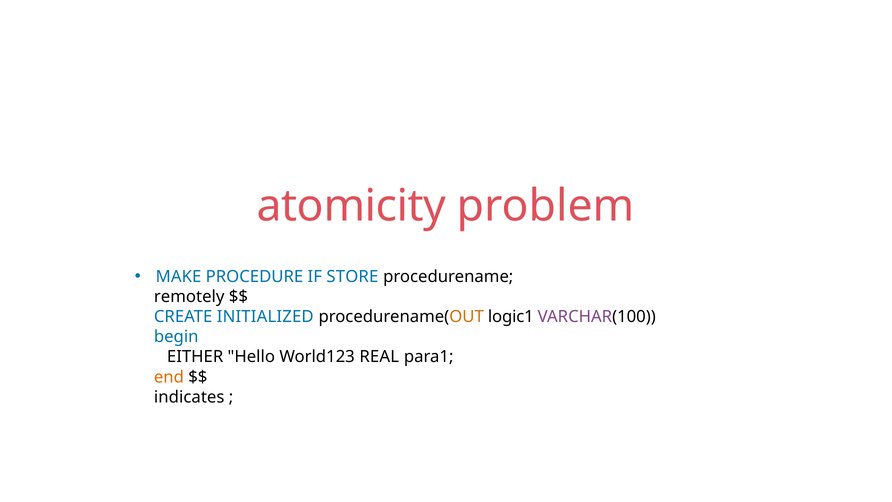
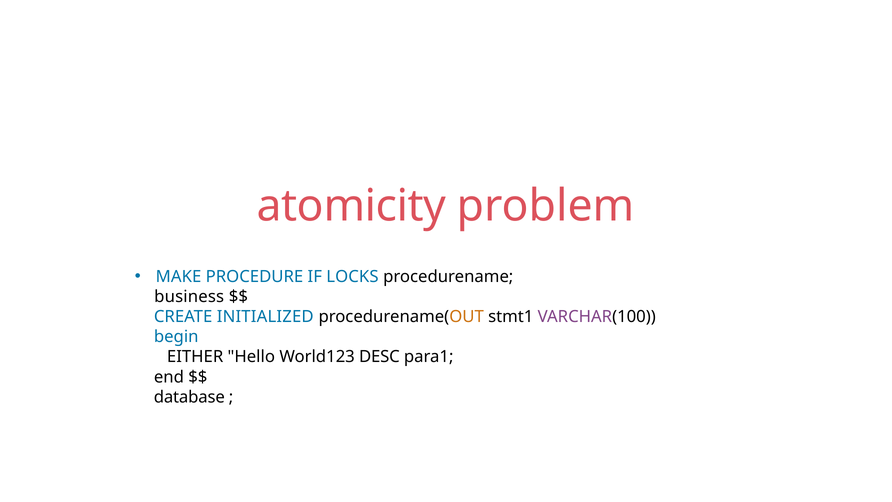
STORE: STORE -> LOCKS
remotely: remotely -> business
logic1: logic1 -> stmt1
REAL: REAL -> DESC
end colour: orange -> black
indicates: indicates -> database
